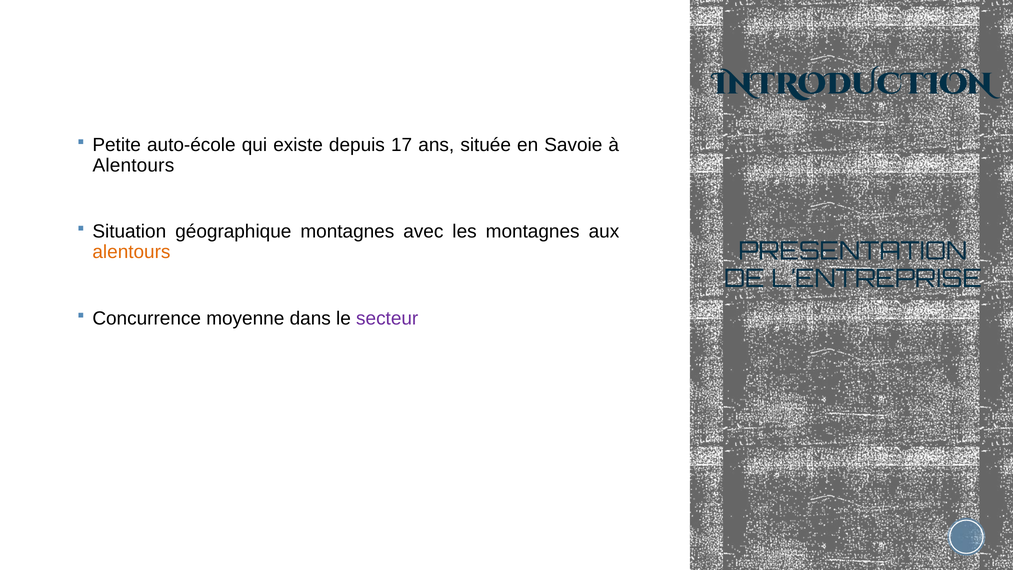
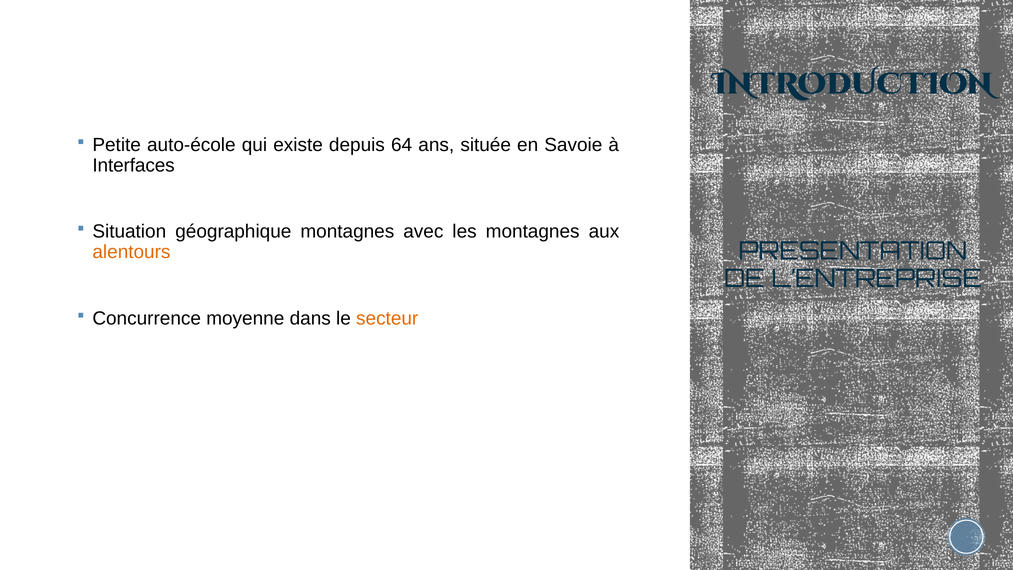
17: 17 -> 64
Alentours at (133, 165): Alentours -> Interfaces
secteur colour: purple -> orange
